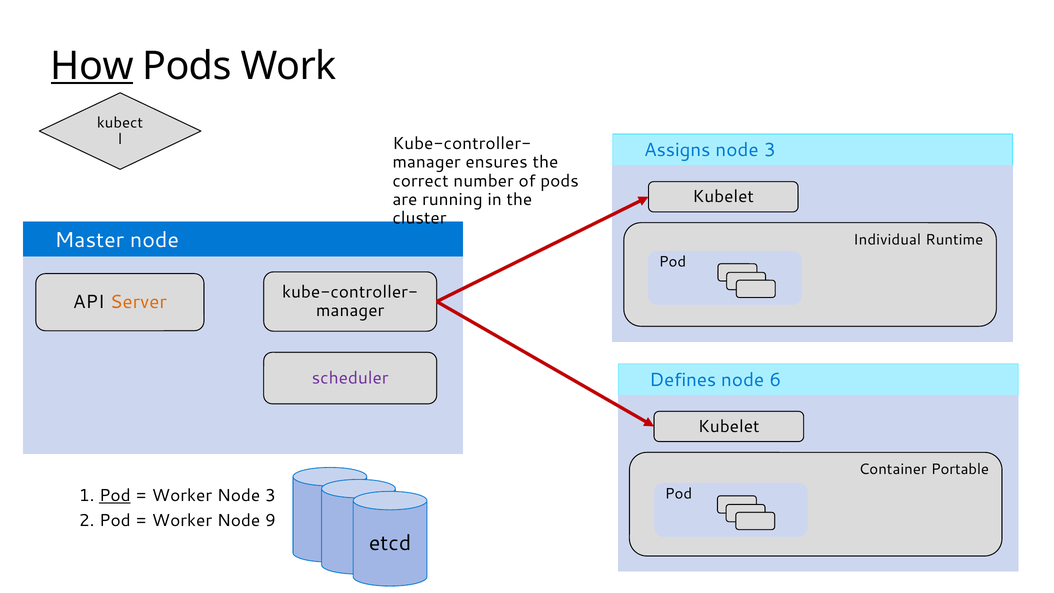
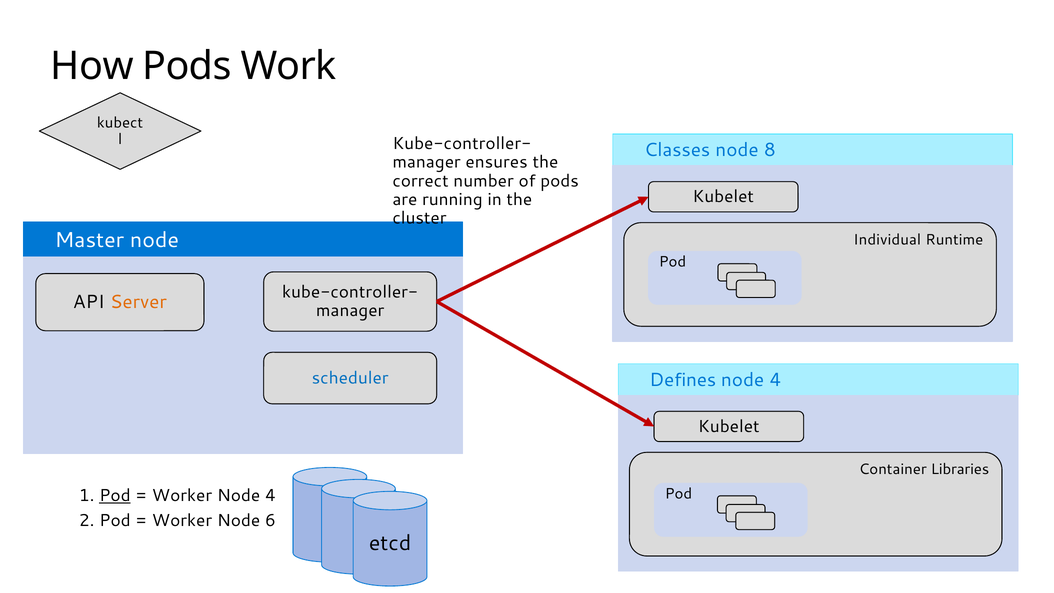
How underline: present -> none
Assigns: Assigns -> Classes
3 at (770, 150): 3 -> 8
scheduler colour: purple -> blue
6 at (775, 380): 6 -> 4
Portable: Portable -> Libraries
Worker Node 3: 3 -> 4
9: 9 -> 6
